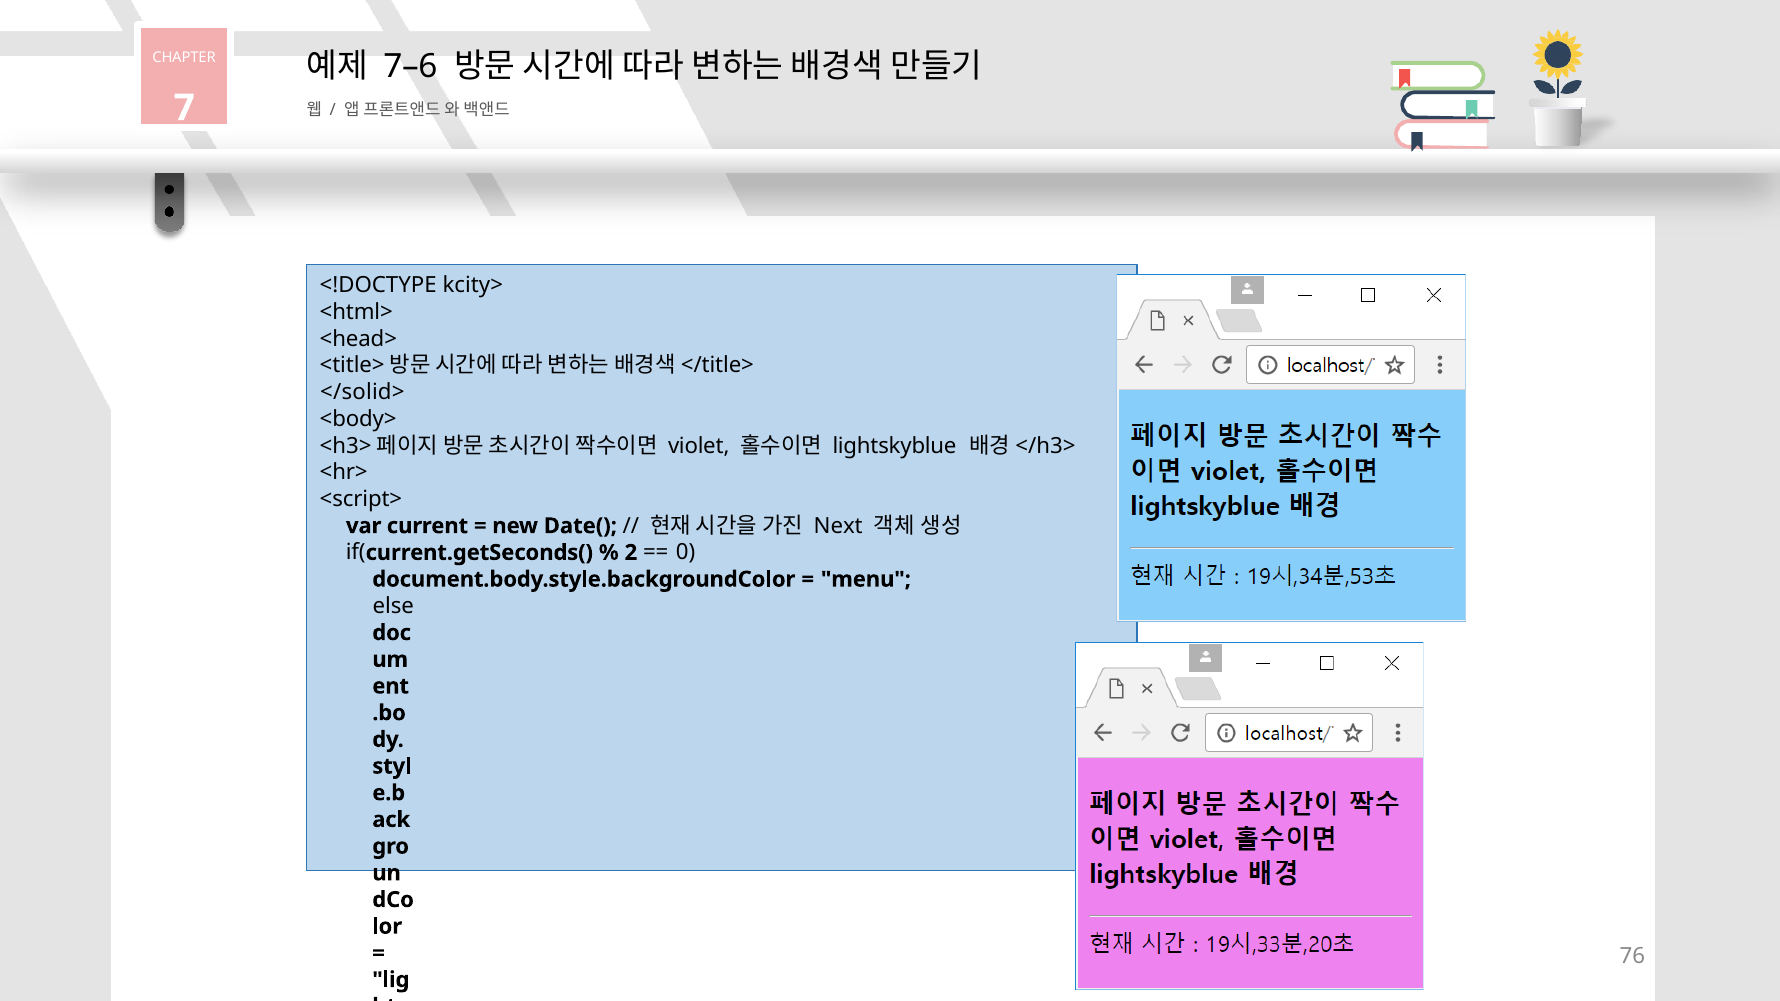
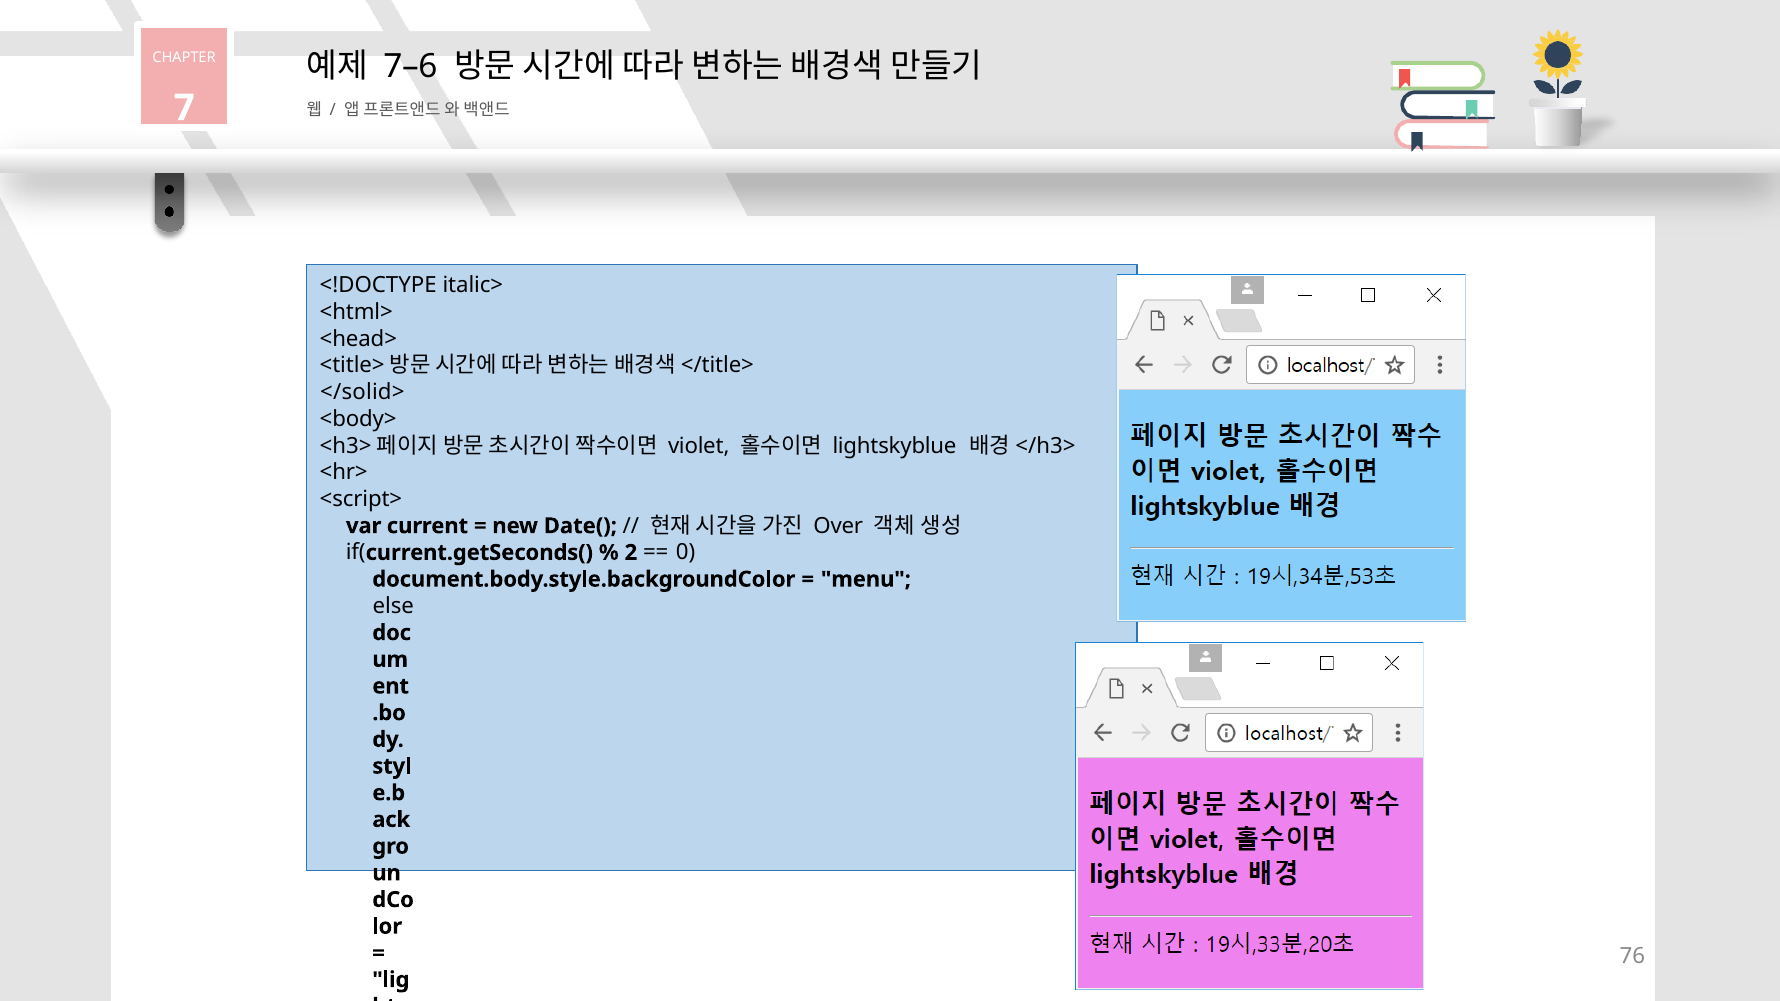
kcity>: kcity> -> italic>
Next: Next -> Over
